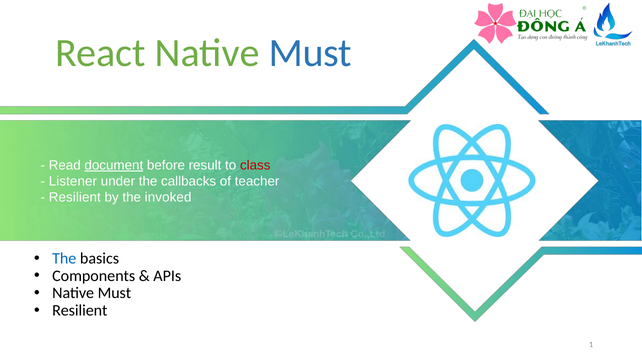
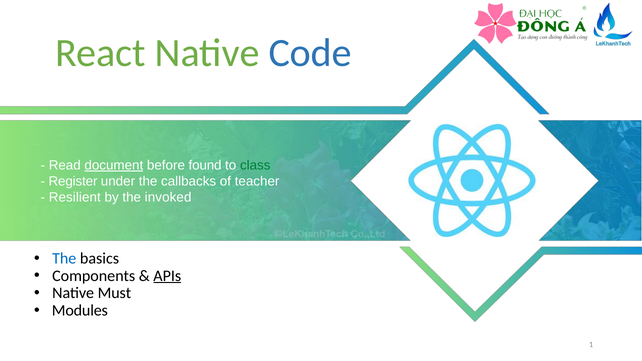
React Native Must: Must -> Code
result: result -> found
class colour: red -> green
Listener: Listener -> Register
APIs underline: none -> present
Resilient at (80, 310): Resilient -> Modules
